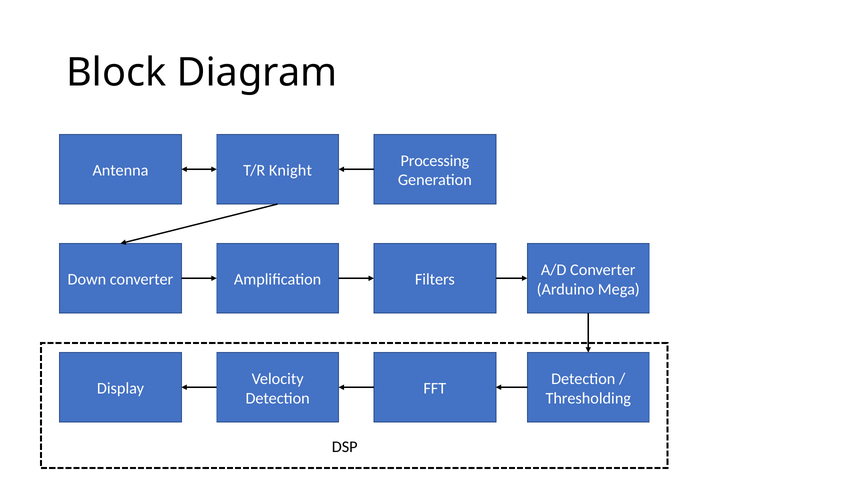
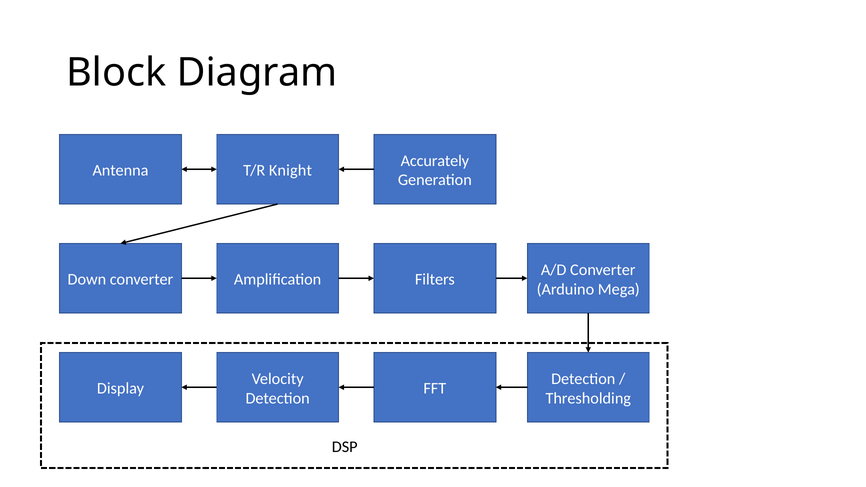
Processing: Processing -> Accurately
